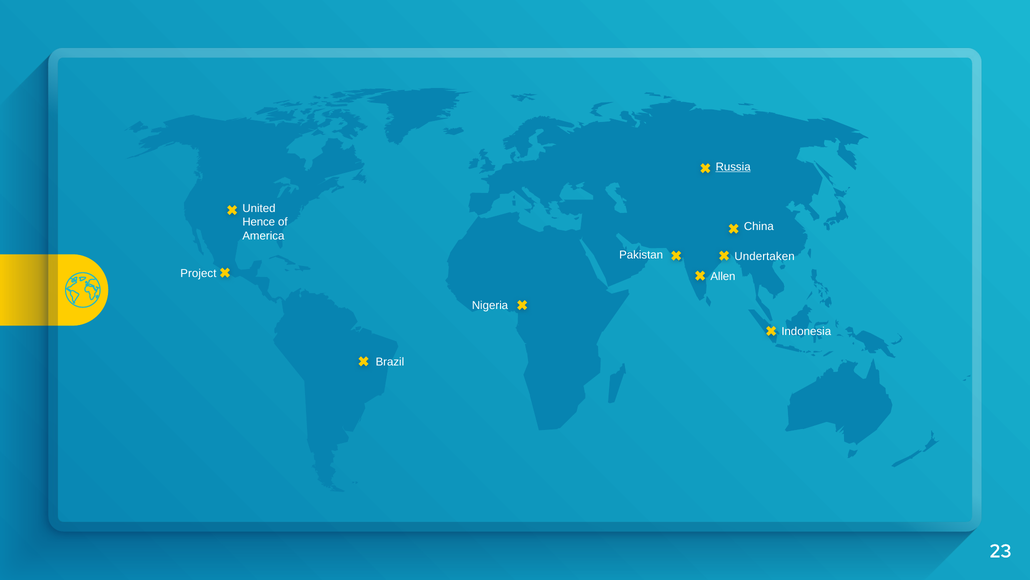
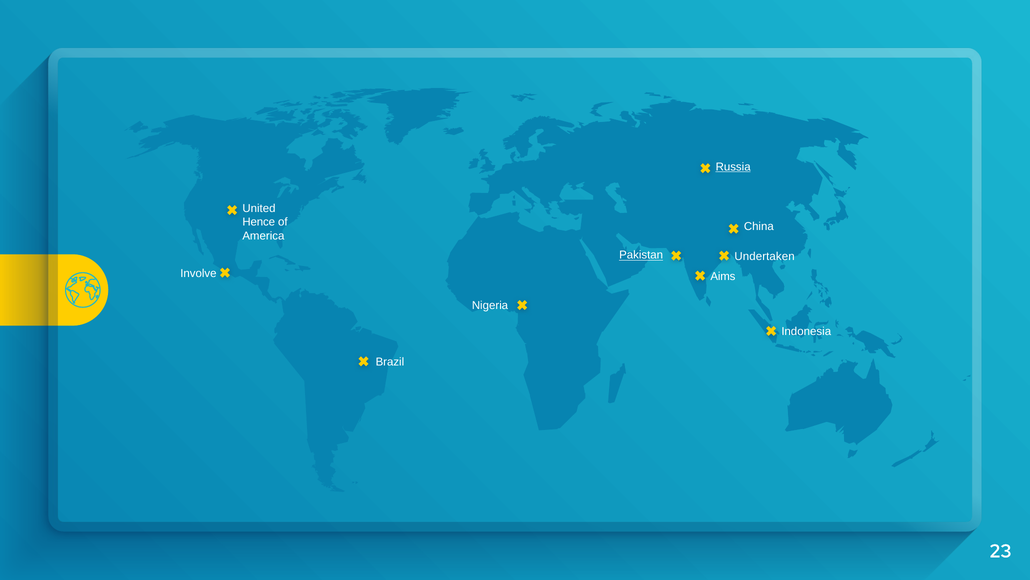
Pakistan underline: none -> present
Project: Project -> Involve
Allen: Allen -> Aims
